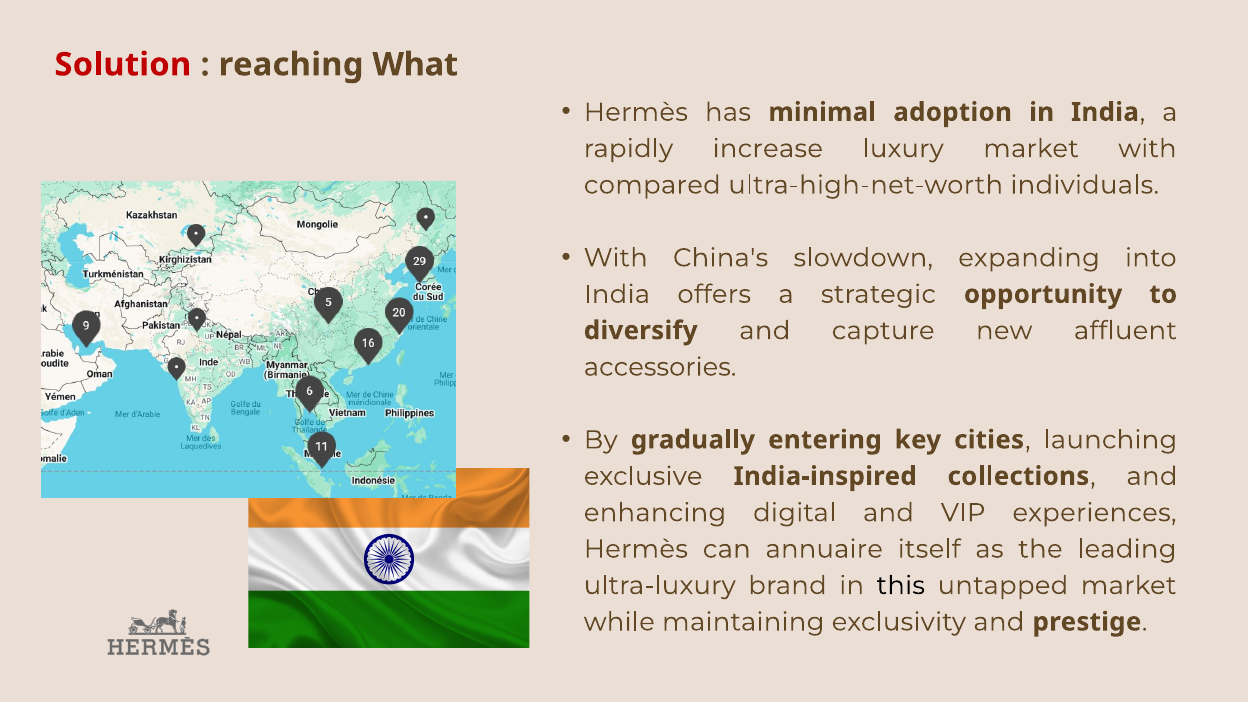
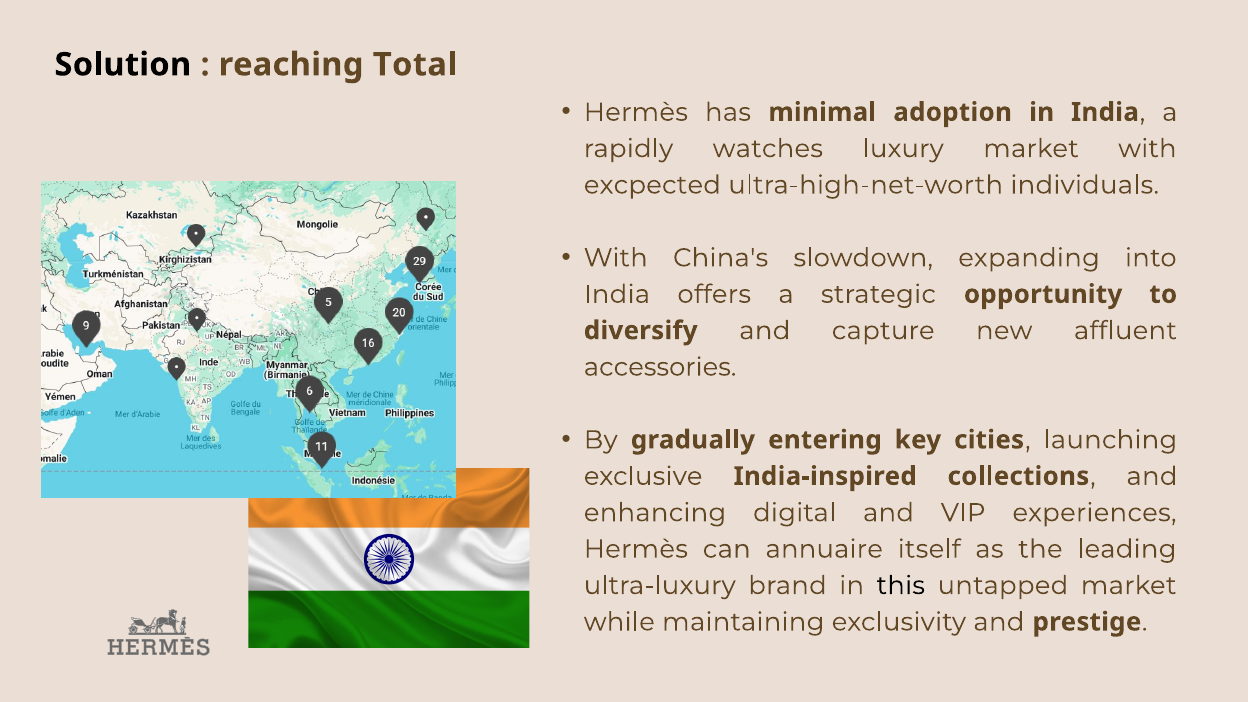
Solution colour: red -> black
What: What -> Total
increase: increase -> watches
compared: compared -> excpected
